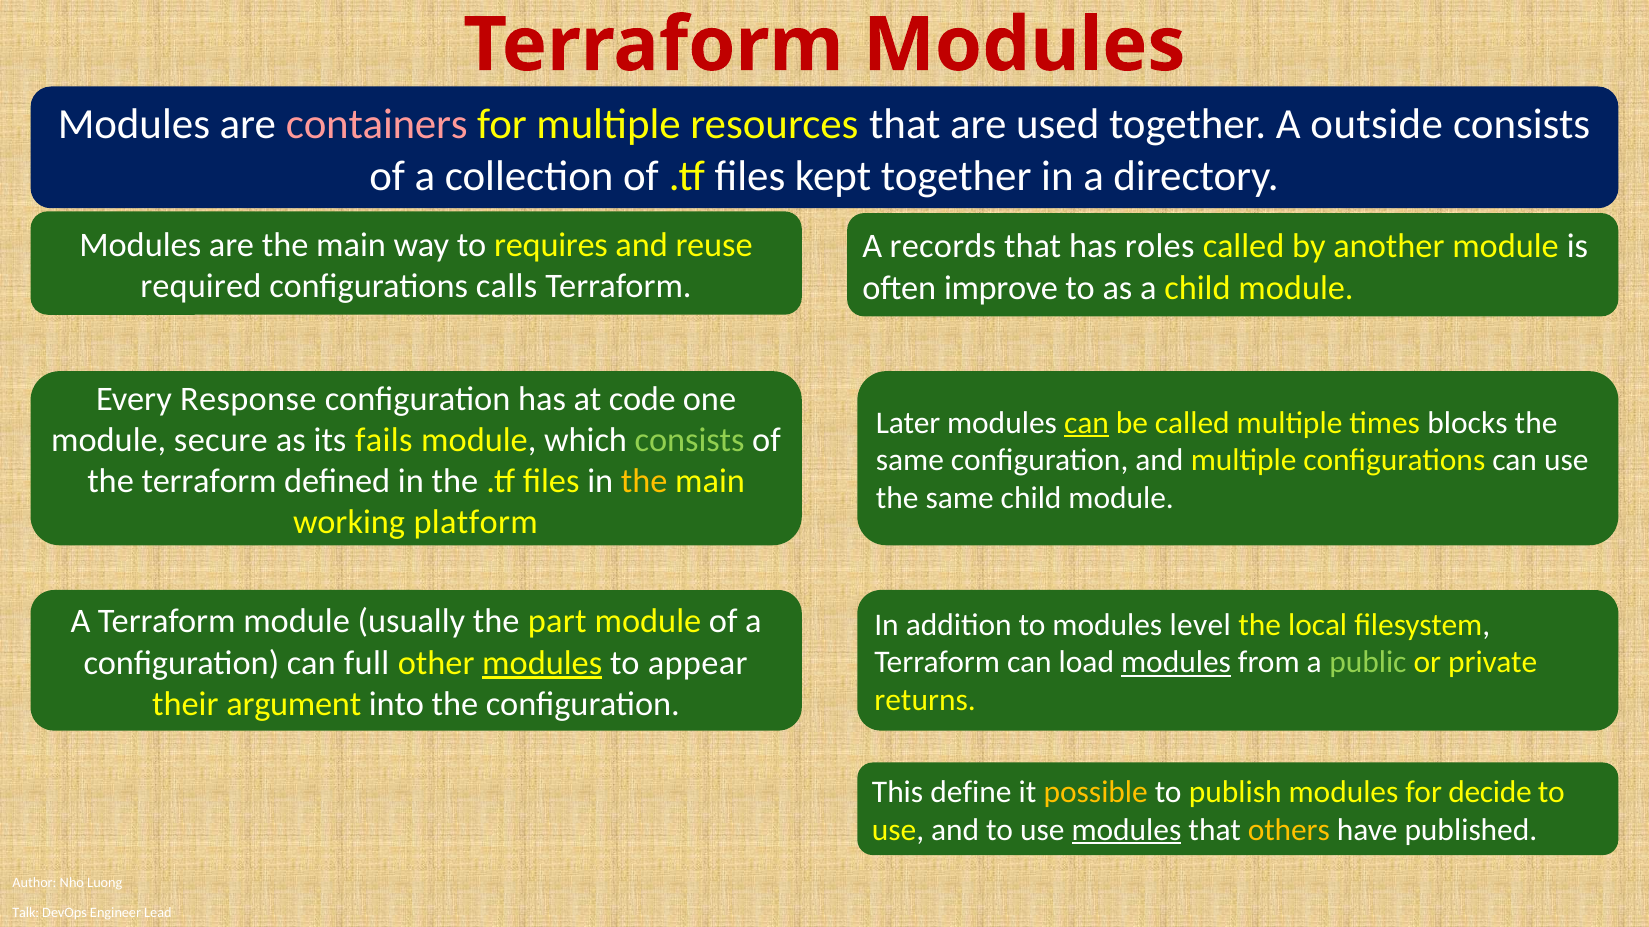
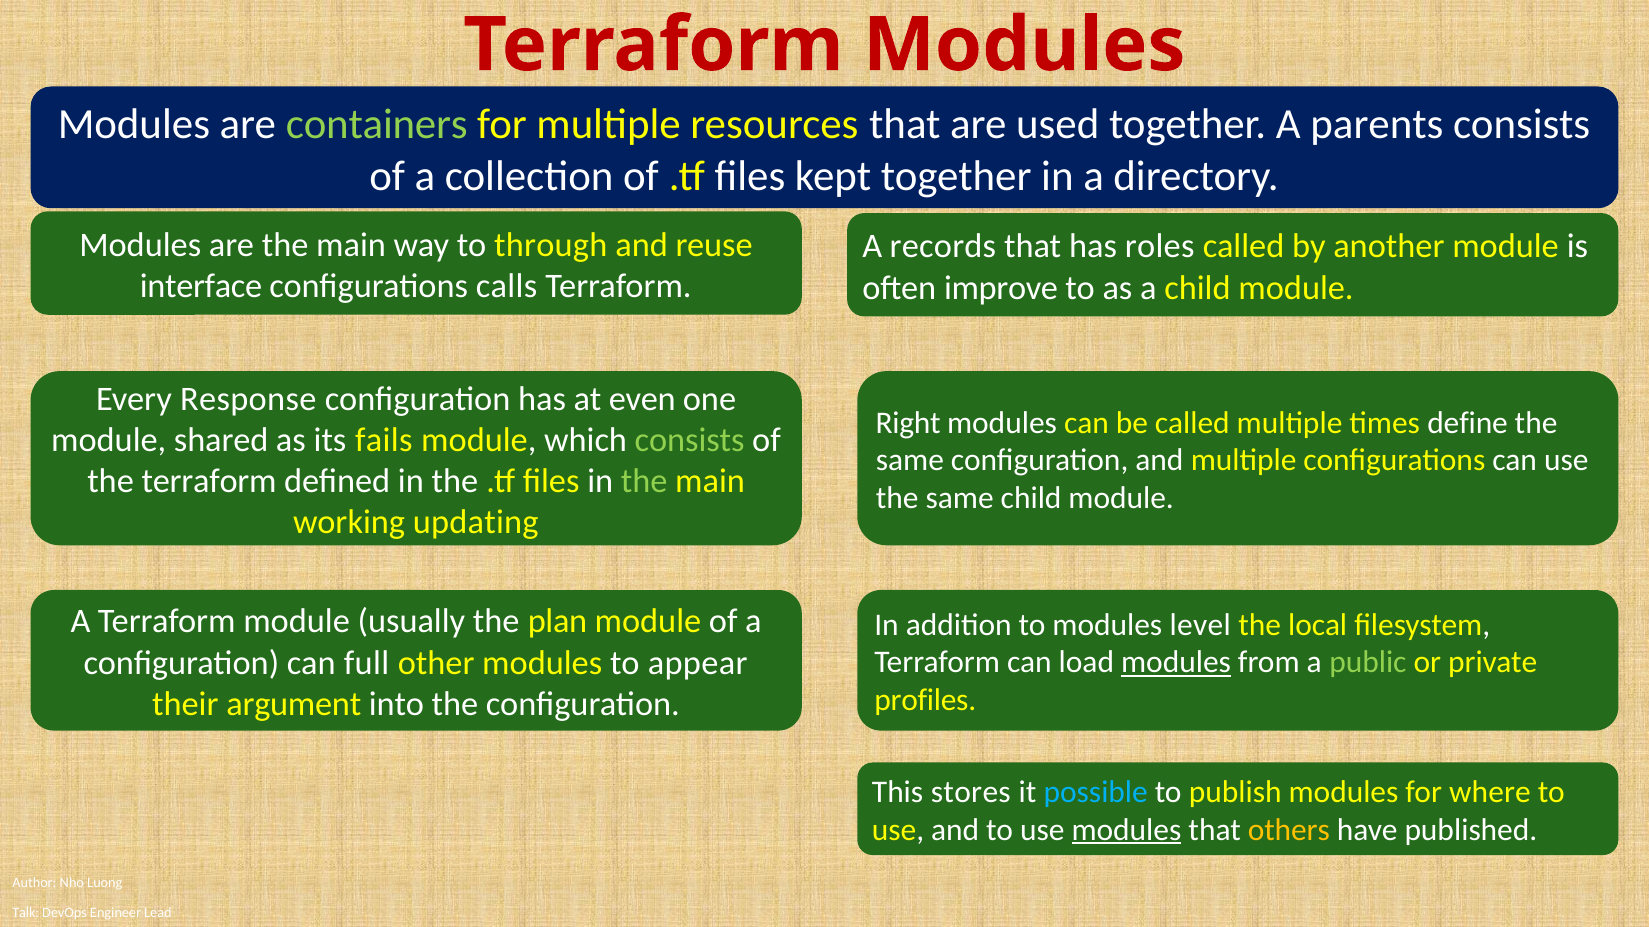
containers colour: pink -> light green
outside: outside -> parents
requires: requires -> through
required: required -> interface
code: code -> even
Later: Later -> Right
can at (1087, 423) underline: present -> none
blocks: blocks -> define
secure: secure -> shared
the at (644, 481) colour: yellow -> light green
platform: platform -> updating
part: part -> plan
modules at (542, 663) underline: present -> none
returns: returns -> profiles
define: define -> stores
possible colour: yellow -> light blue
decide: decide -> where
